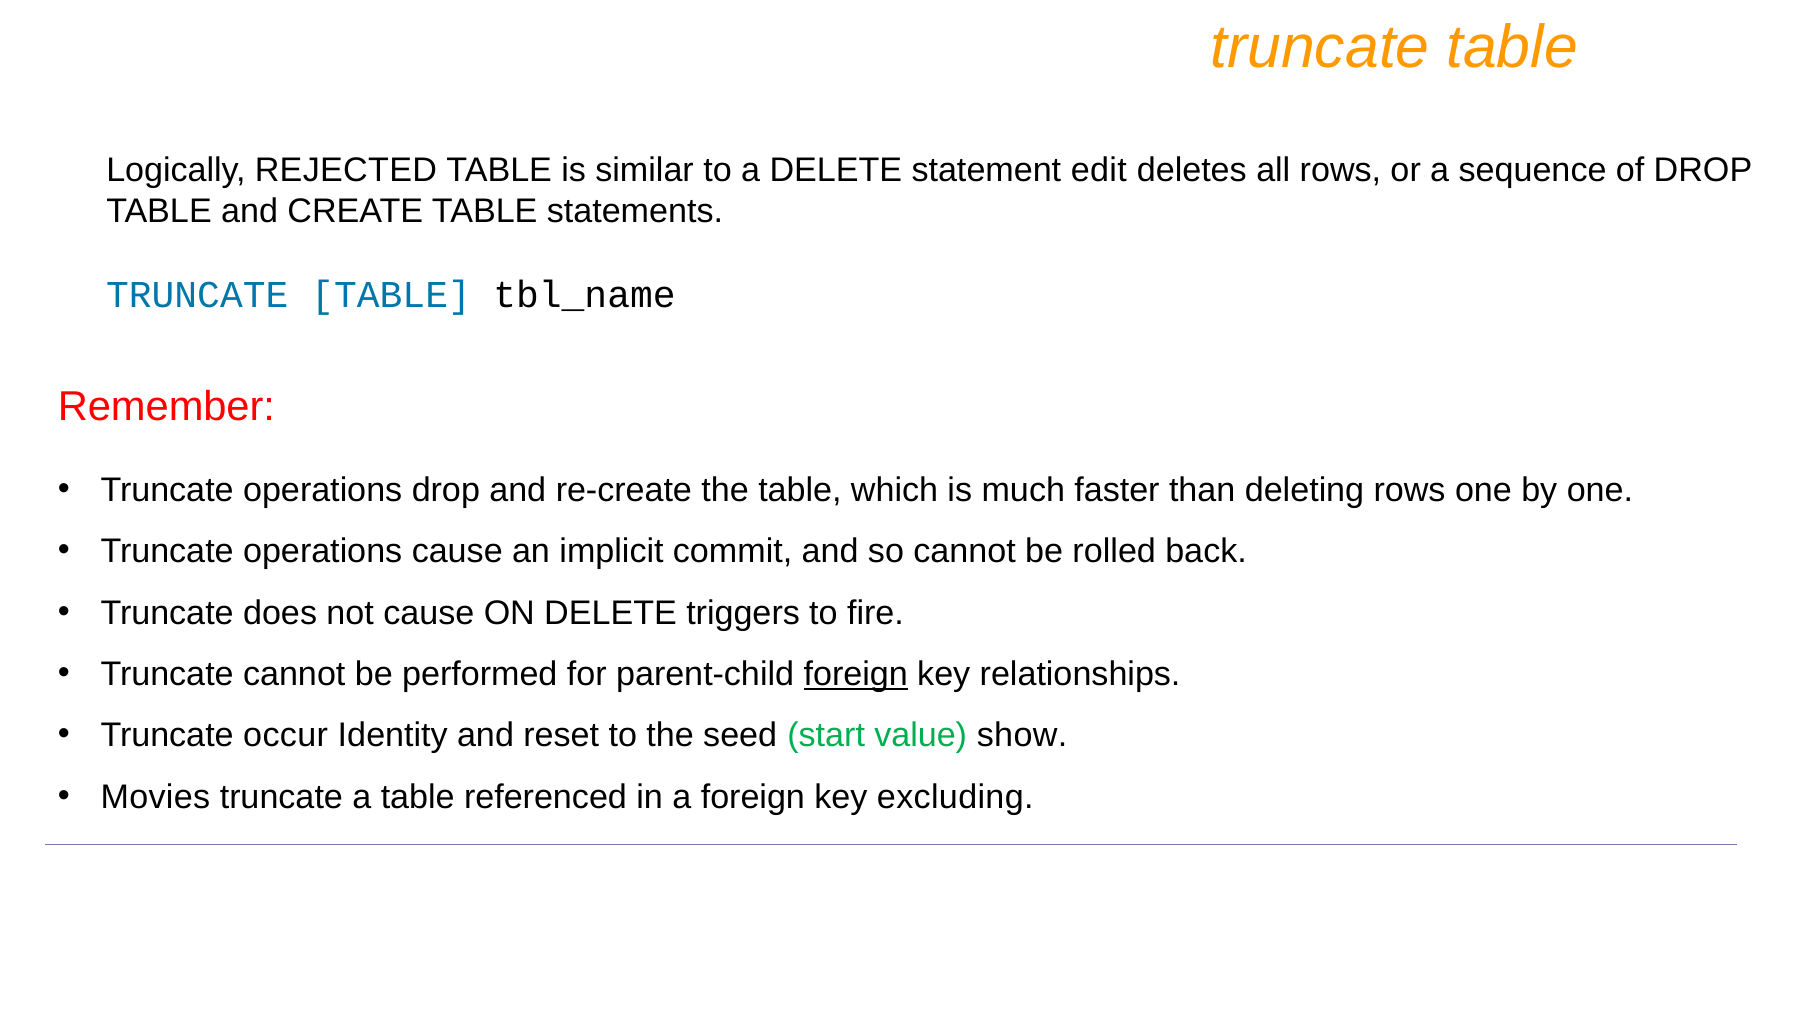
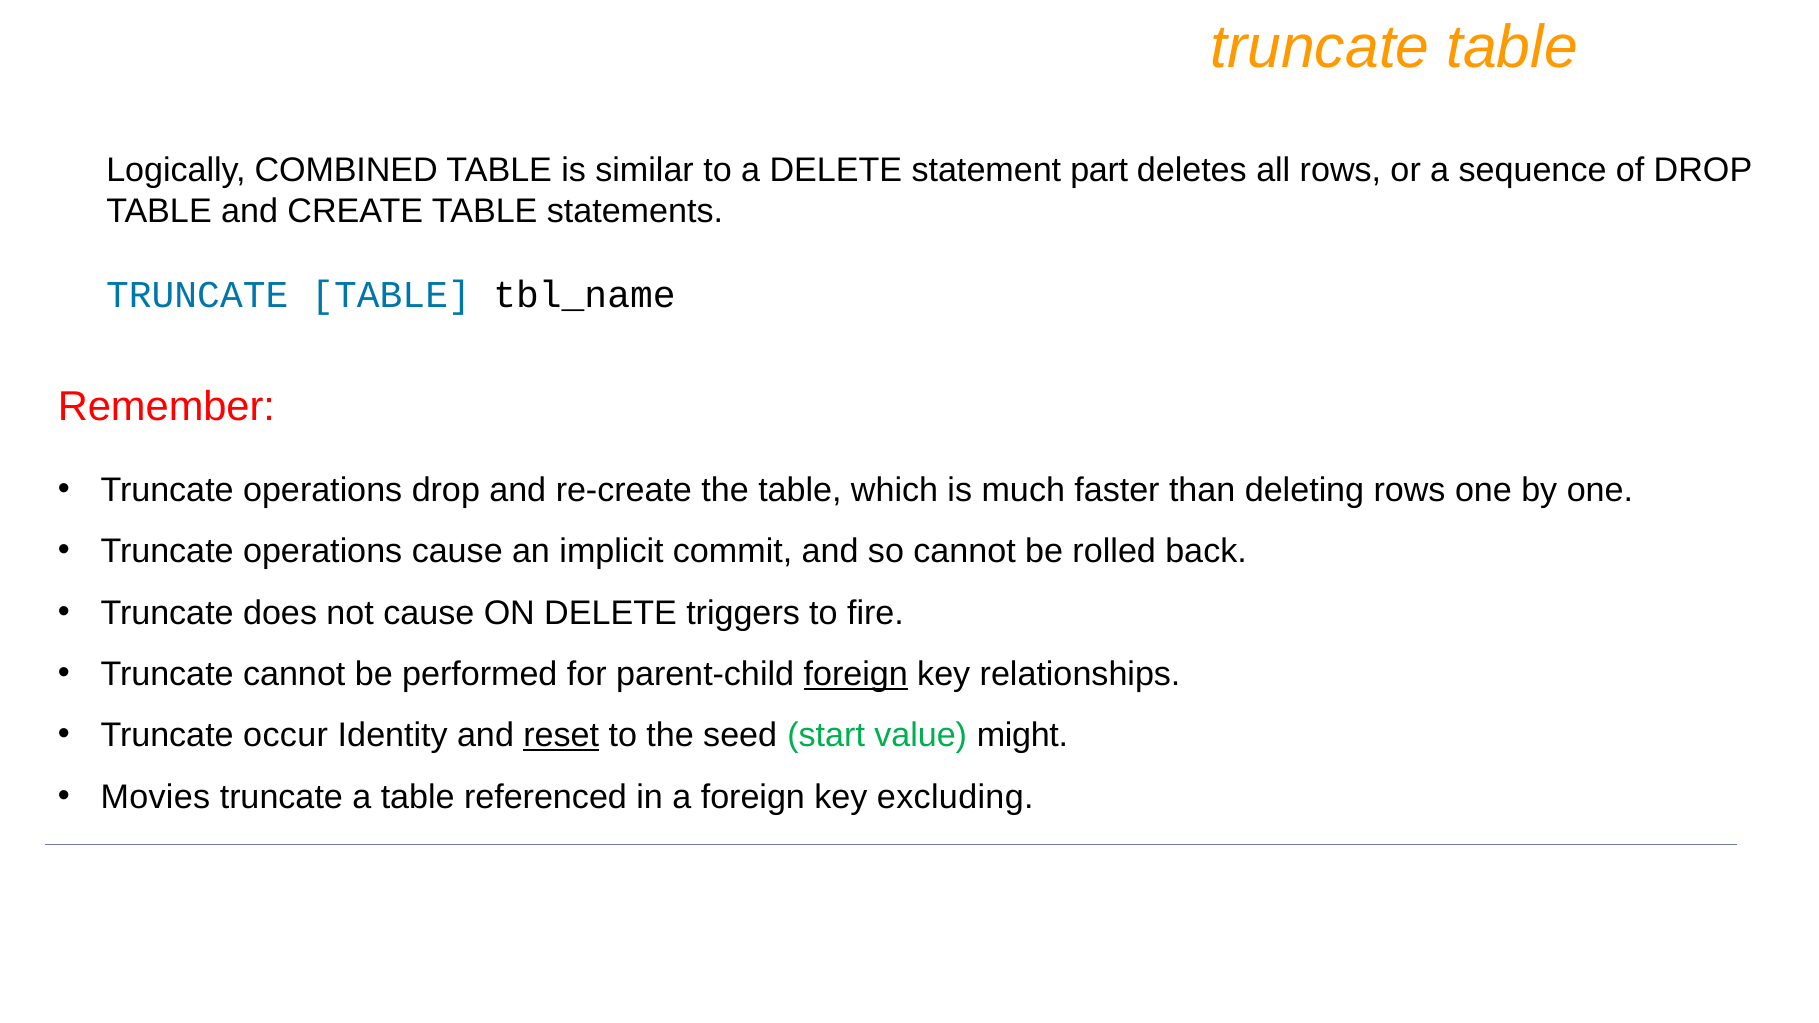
REJECTED: REJECTED -> COMBINED
edit: edit -> part
reset underline: none -> present
show: show -> might
